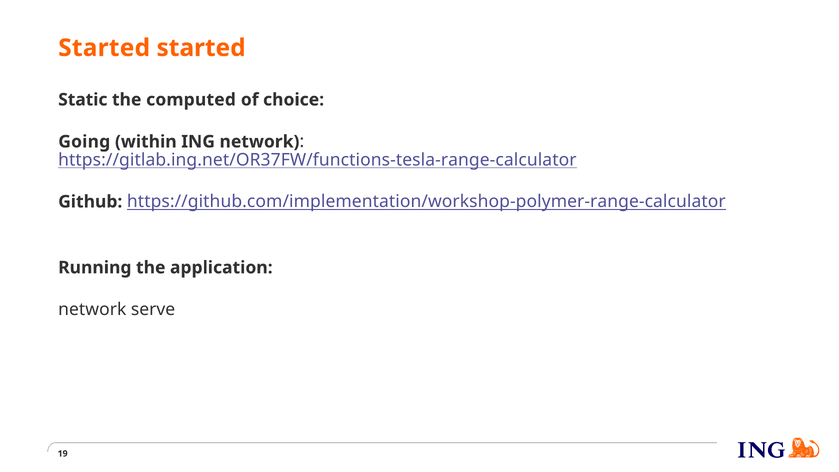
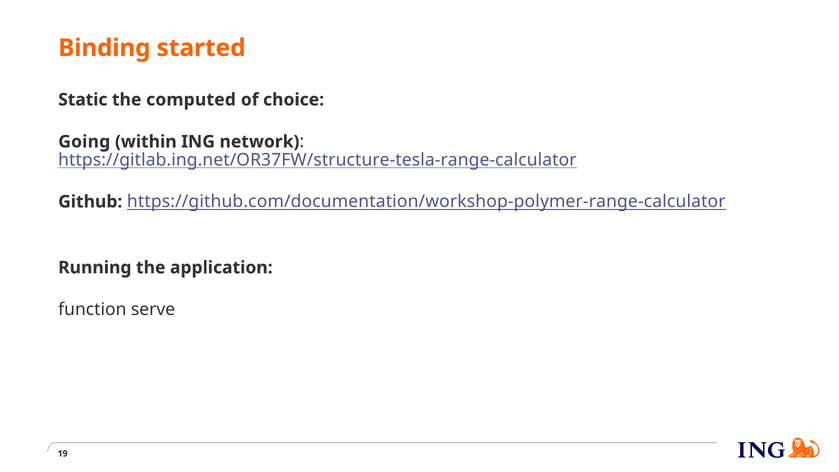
Started at (104, 48): Started -> Binding
https://gitlab.ing.net/OR37FW/functions-tesla-range-calculator: https://gitlab.ing.net/OR37FW/functions-tesla-range-calculator -> https://gitlab.ing.net/OR37FW/structure-tesla-range-calculator
https://github.com/implementation/workshop-polymer-range-calculator: https://github.com/implementation/workshop-polymer-range-calculator -> https://github.com/documentation/workshop-polymer-range-calculator
network at (92, 310): network -> function
